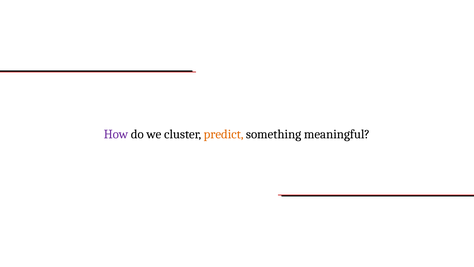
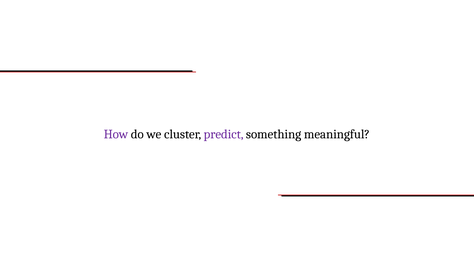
predict colour: orange -> purple
